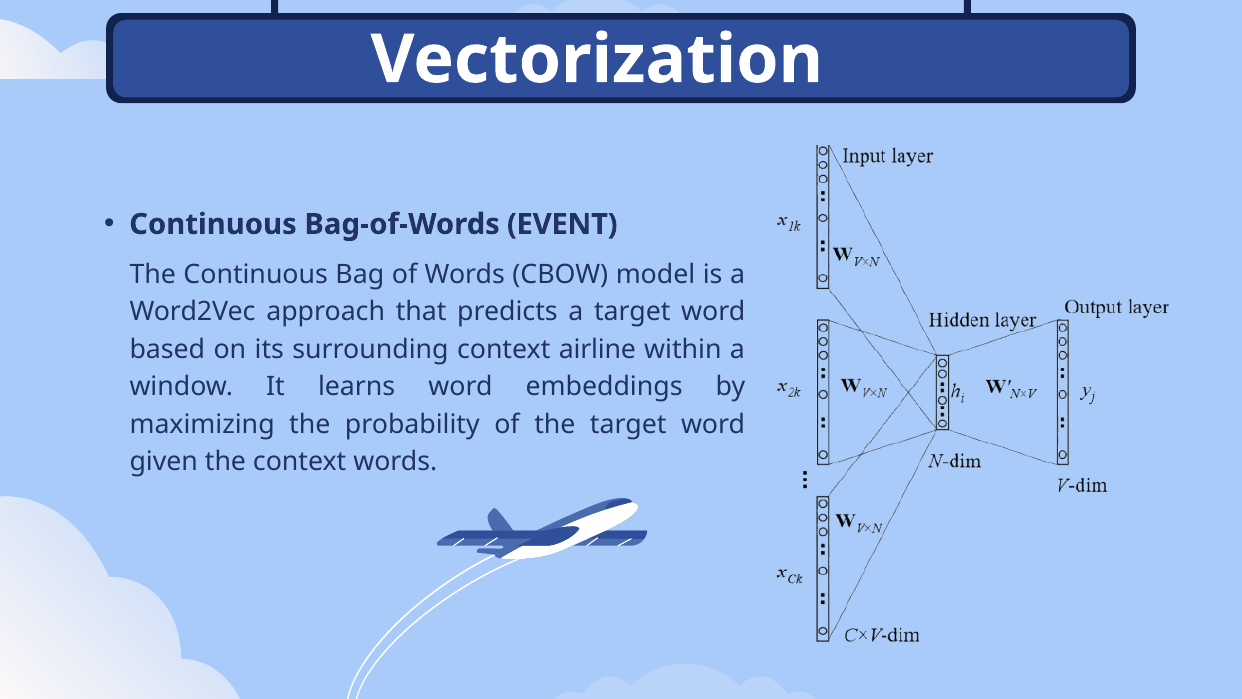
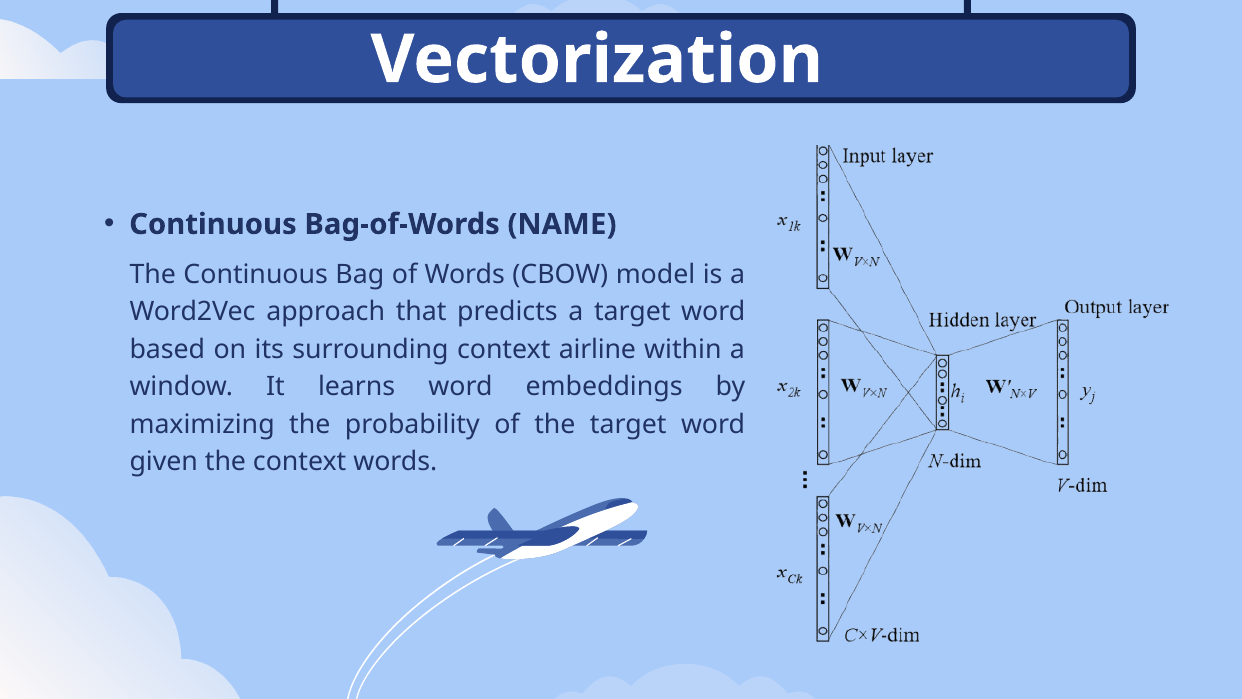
EVENT: EVENT -> NAME
